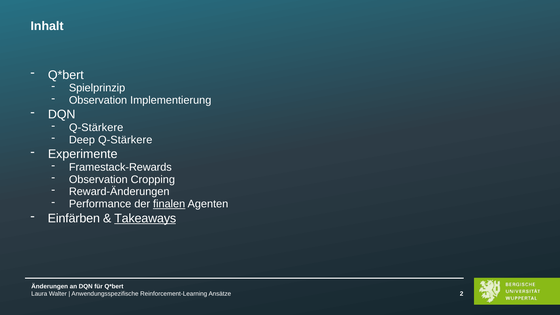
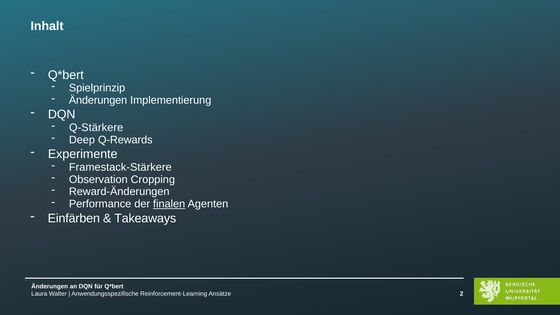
Observation at (98, 100): Observation -> Änderungen
Deep Q-Stärkere: Q-Stärkere -> Q-Rewards
Framestack-Rewards: Framestack-Rewards -> Framestack-Stärkere
Takeaways underline: present -> none
